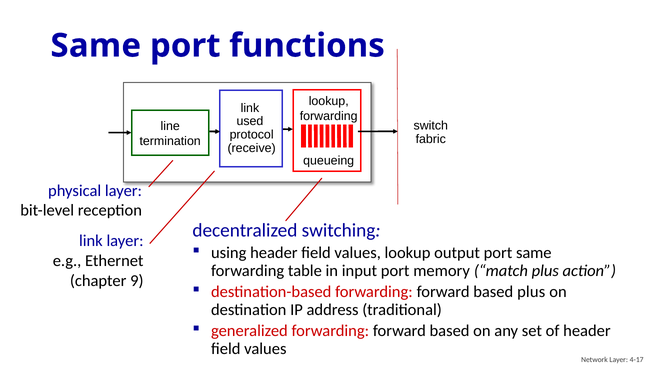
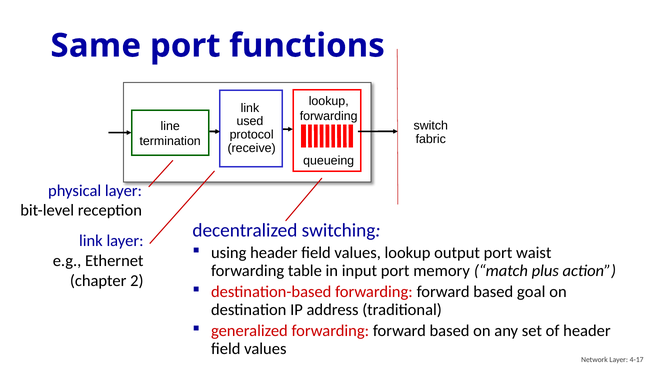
port same: same -> waist
9: 9 -> 2
based plus: plus -> goal
